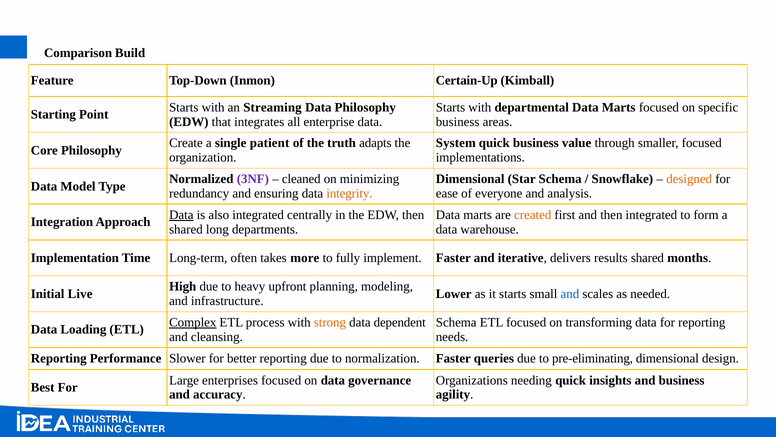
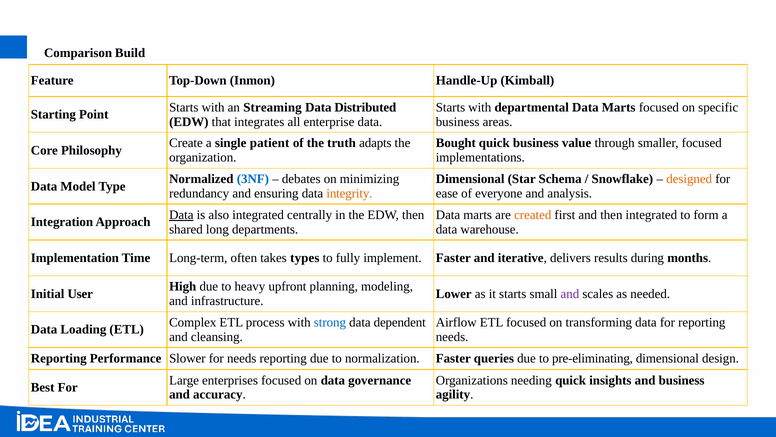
Certain-Up: Certain-Up -> Handle-Up
Data Philosophy: Philosophy -> Distributed
System: System -> Bought
3NF colour: purple -> blue
cleaned: cleaned -> debates
more: more -> types
results shared: shared -> during
Live: Live -> User
and at (570, 293) colour: blue -> purple
Complex underline: present -> none
strong colour: orange -> blue
Schema at (456, 322): Schema -> Airflow
for better: better -> needs
